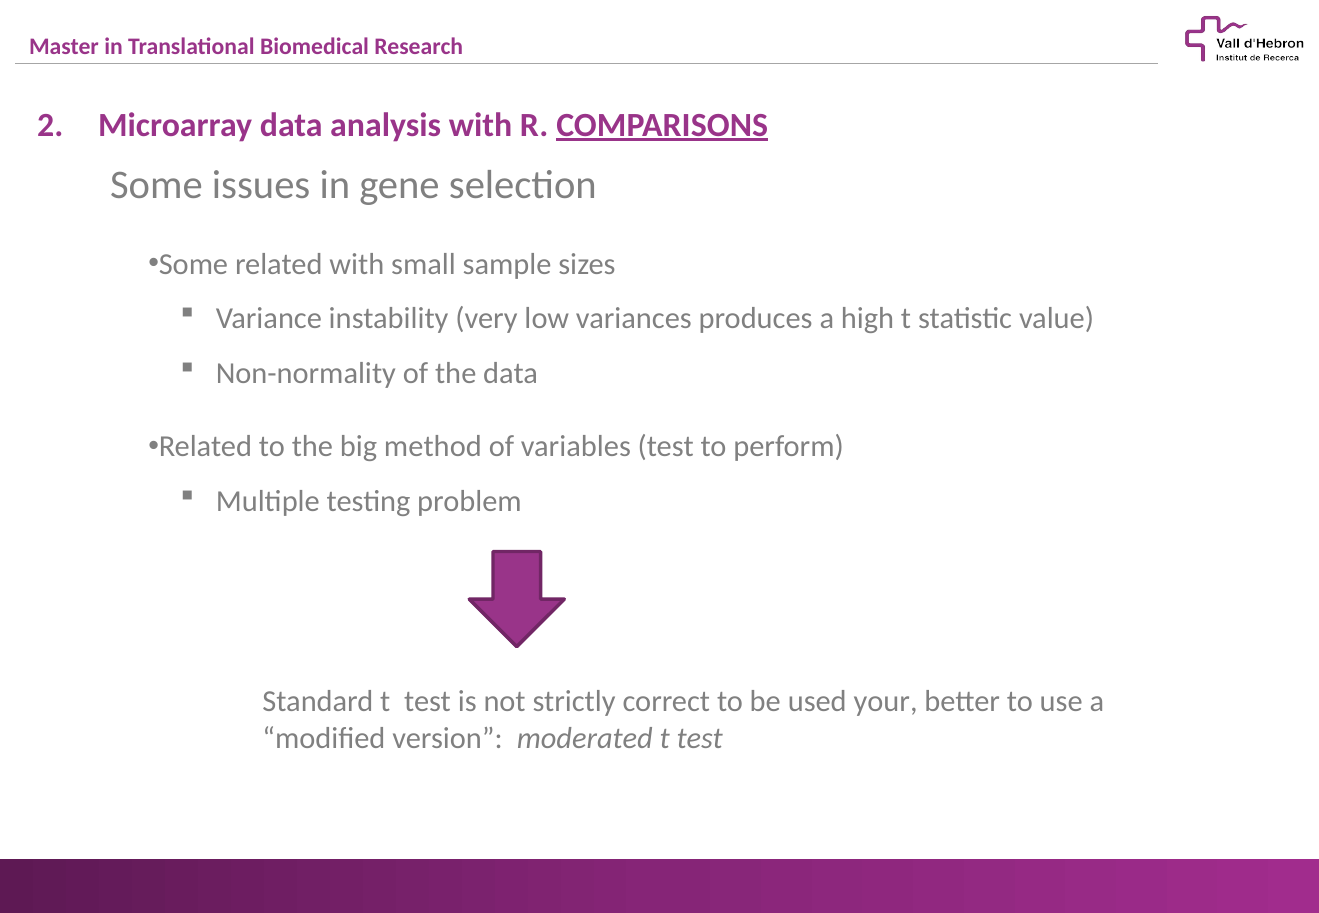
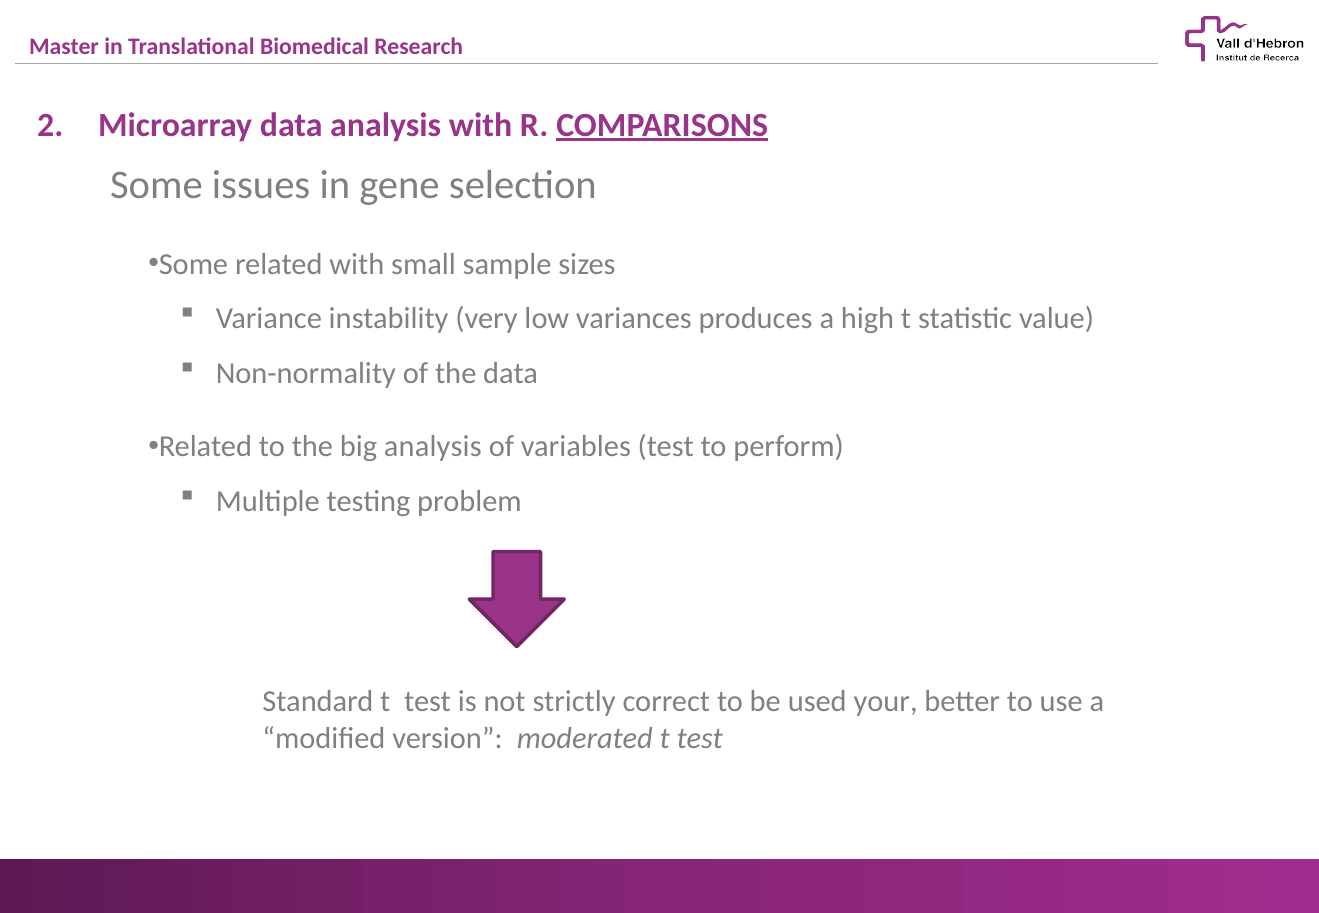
big method: method -> analysis
